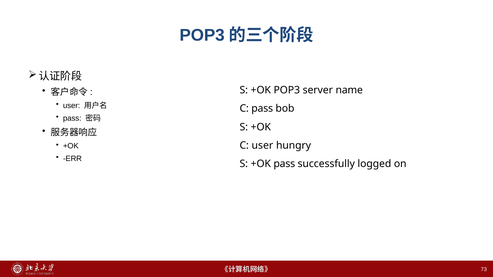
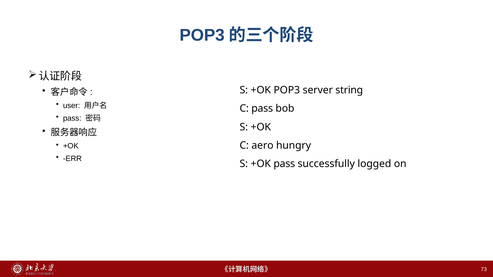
name: name -> string
C user: user -> aero
